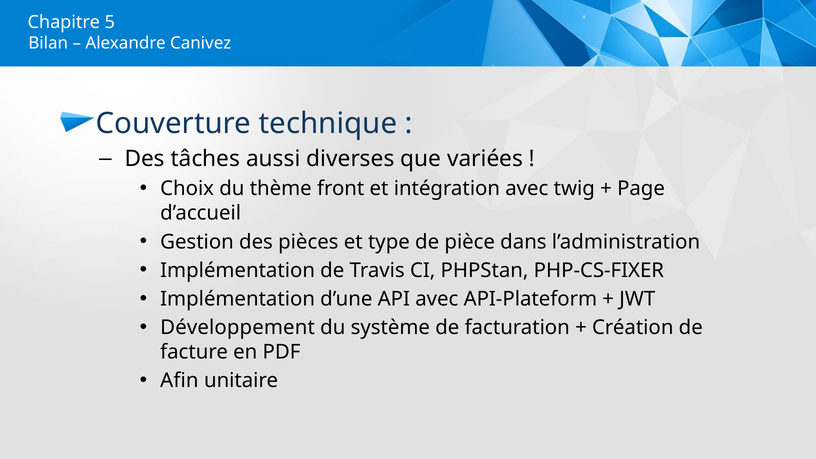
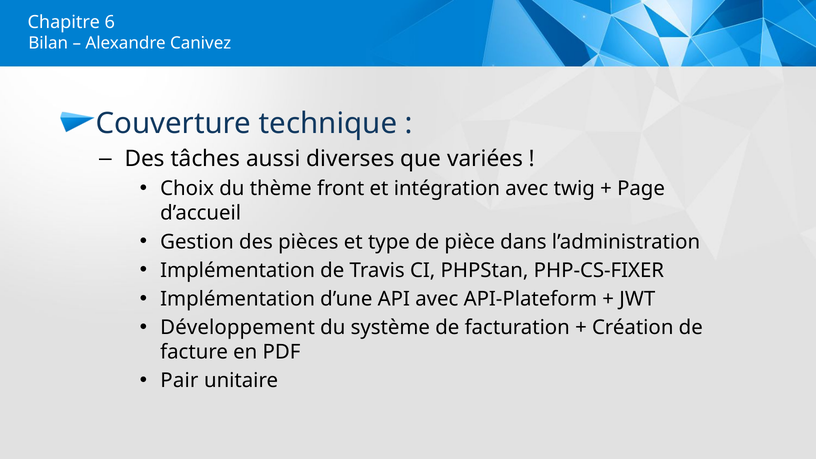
5: 5 -> 6
Afin: Afin -> Pair
